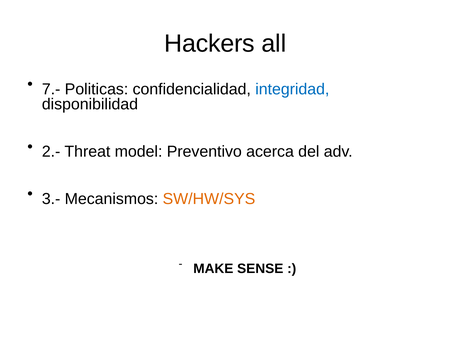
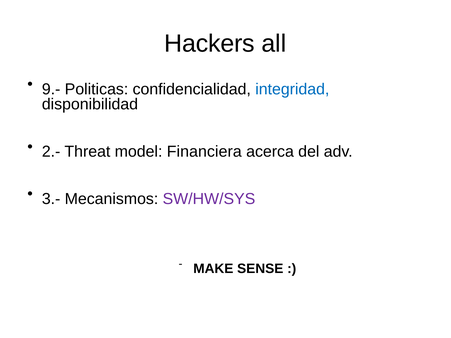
7.-: 7.- -> 9.-
Preventivo: Preventivo -> Financiera
SW/HW/SYS colour: orange -> purple
